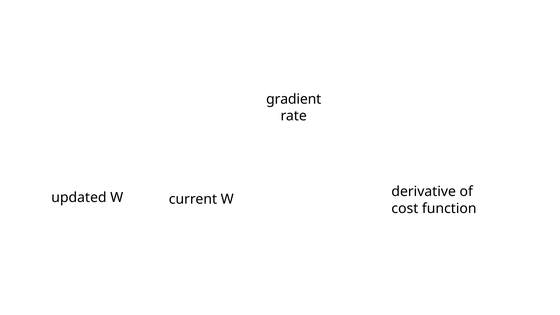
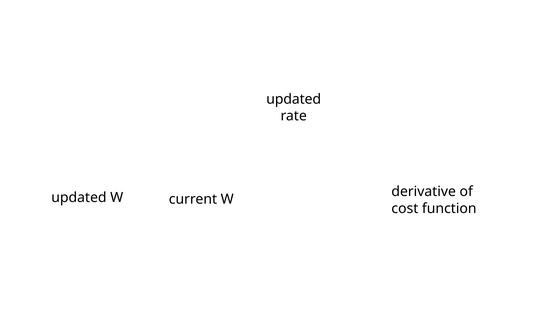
gradient at (294, 99): gradient -> updated
